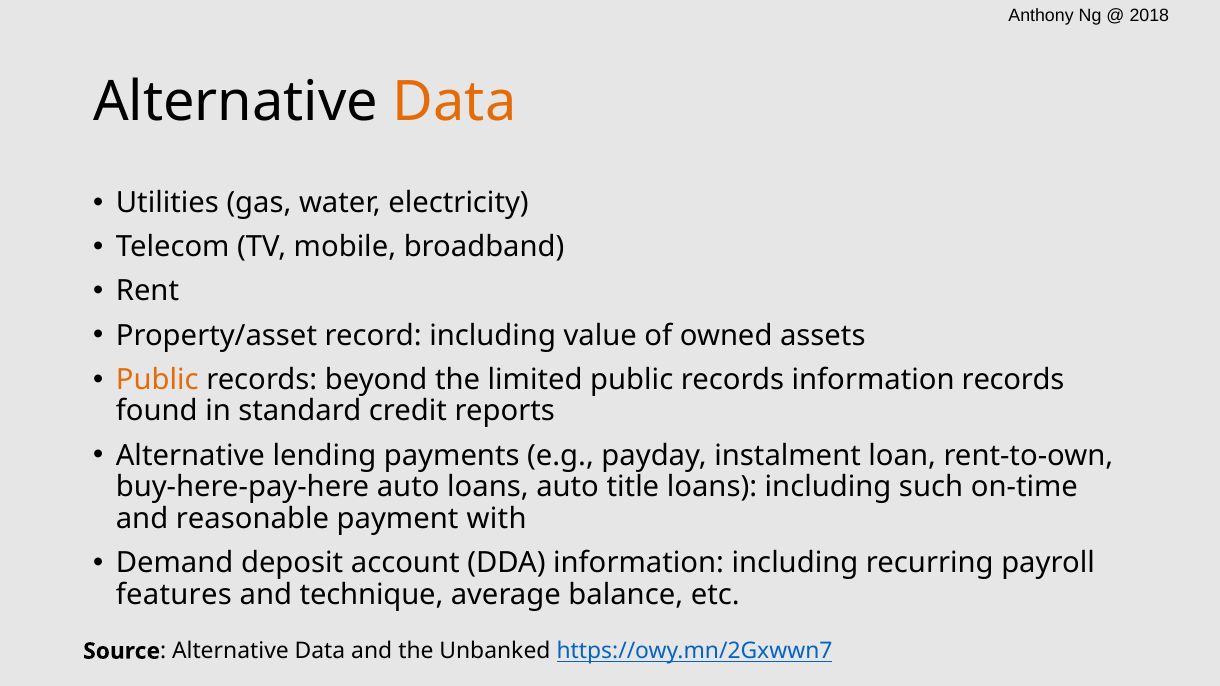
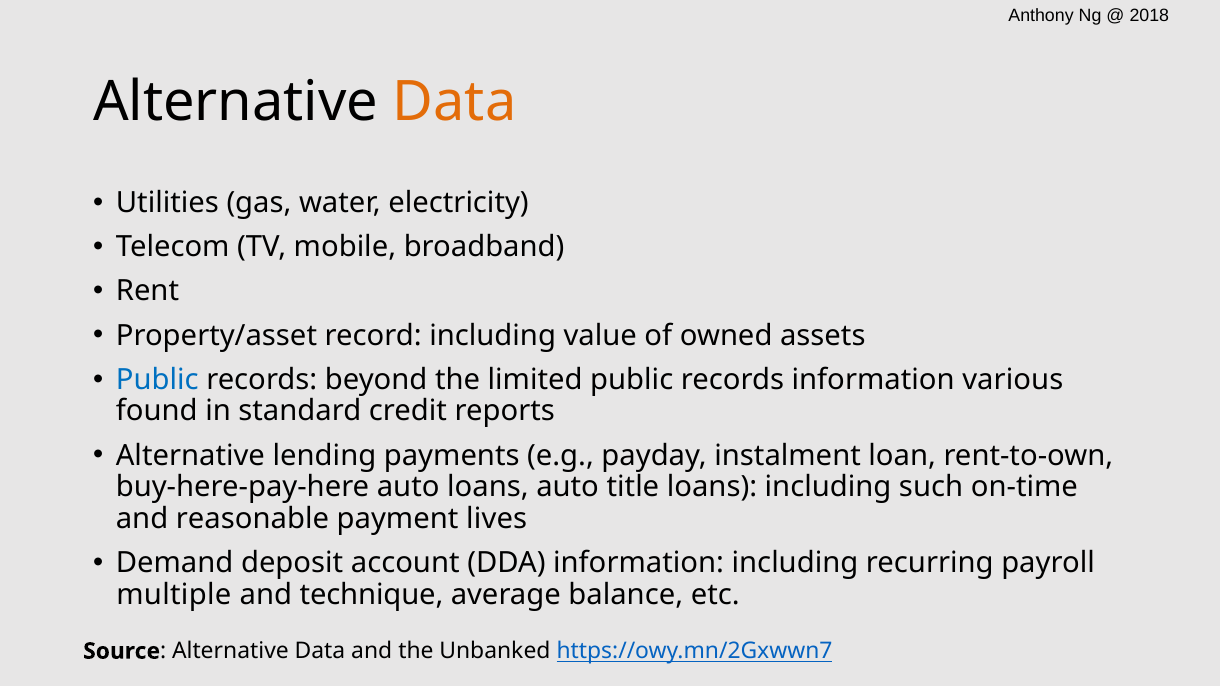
Public at (157, 380) colour: orange -> blue
information records: records -> various
with: with -> lives
features: features -> multiple
